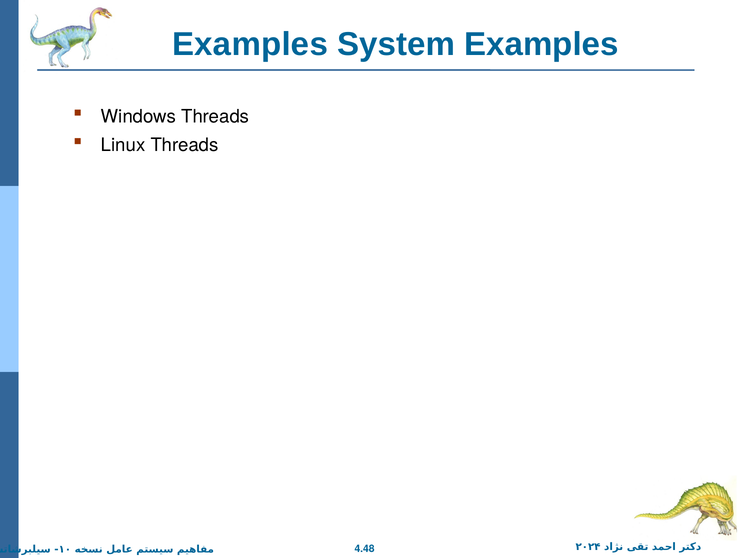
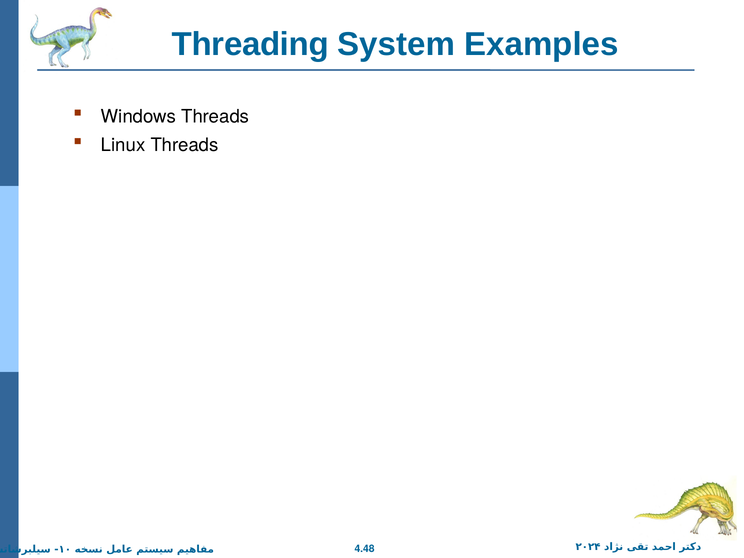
Examples at (250, 44): Examples -> Threading
